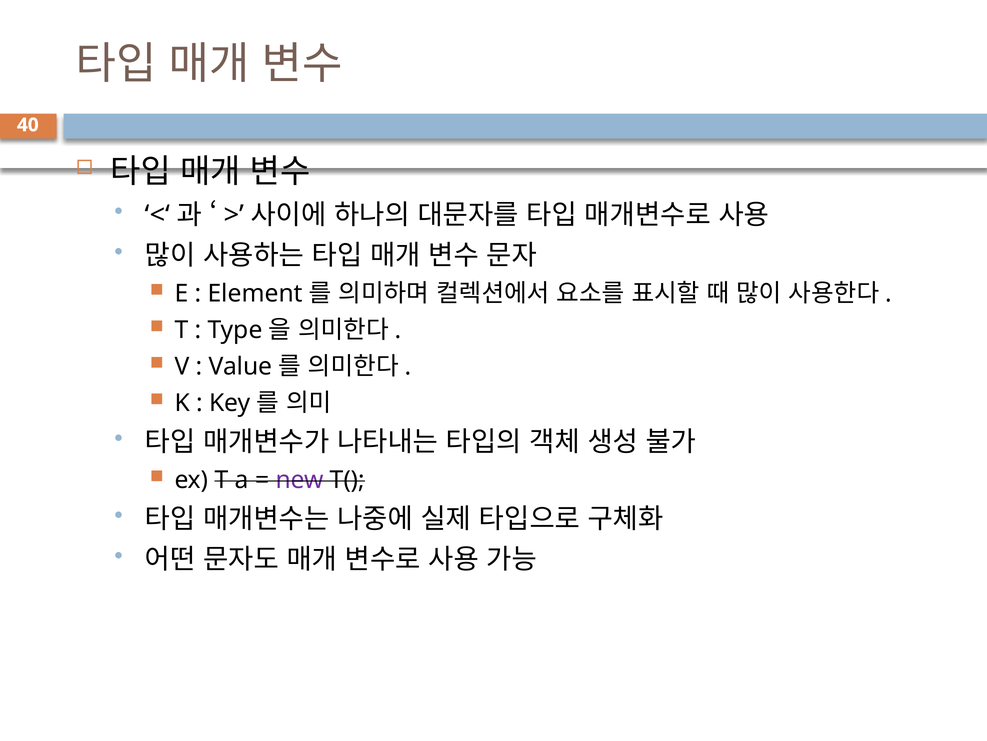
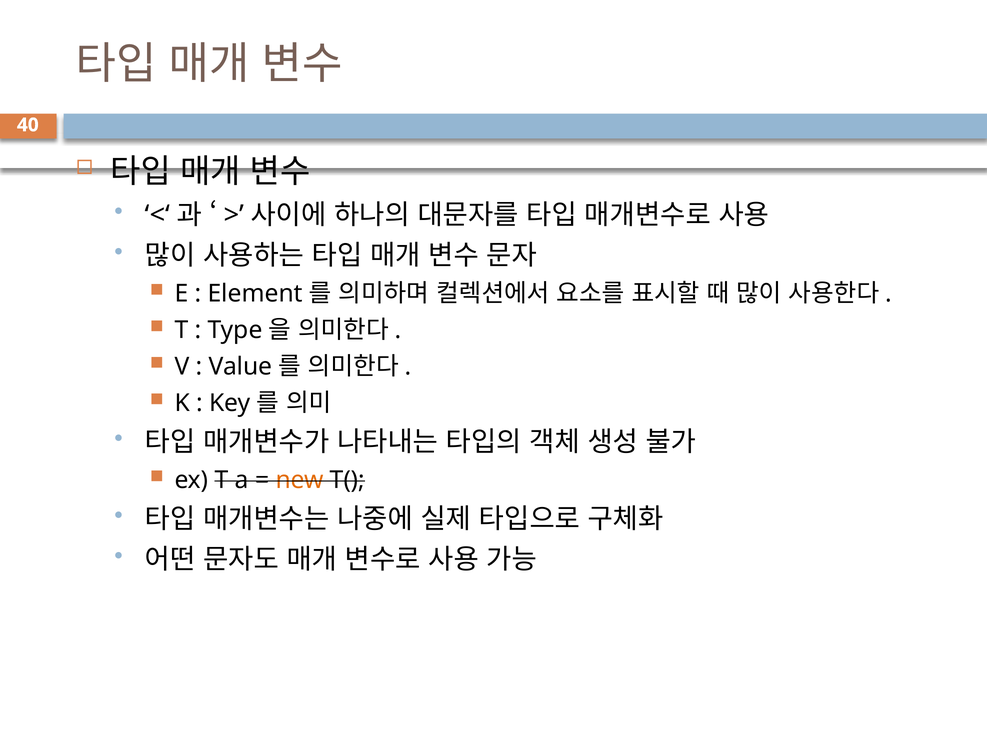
new colour: purple -> orange
